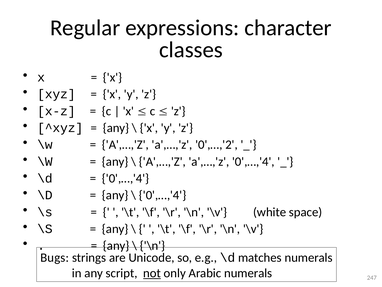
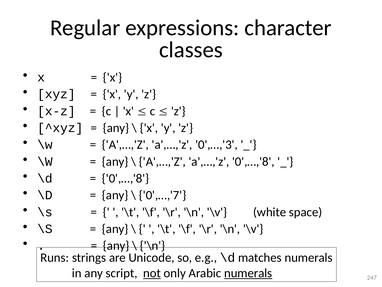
0',…,'2: 0',…,'2 -> 0',…,'3
a',…,'z 0',…,'4: 0',…,'4 -> 0',…,'8
0',…,'4 at (126, 178): 0',…,'4 -> 0',…,'8
0',…,'4 at (163, 195): 0',…,'4 -> 0',…,'7
Bugs: Bugs -> Runs
numerals at (248, 273) underline: none -> present
